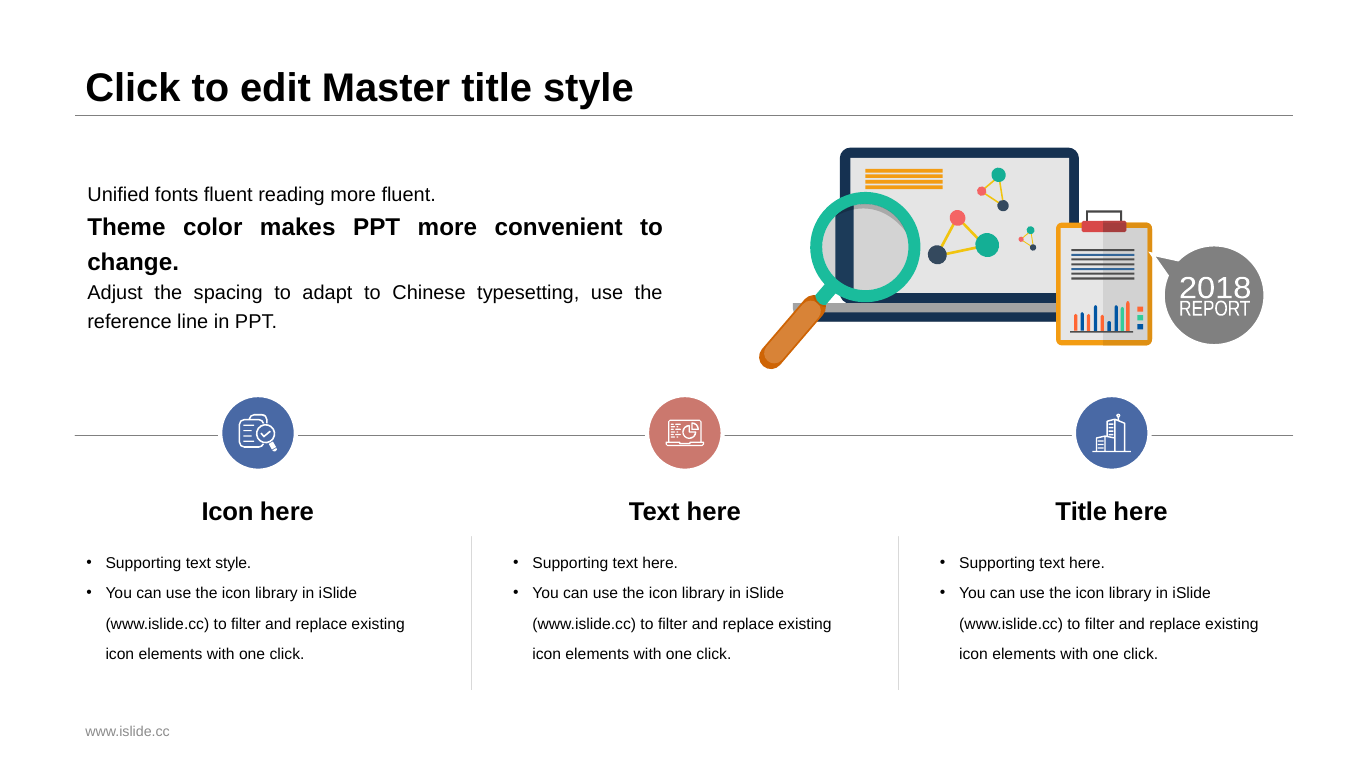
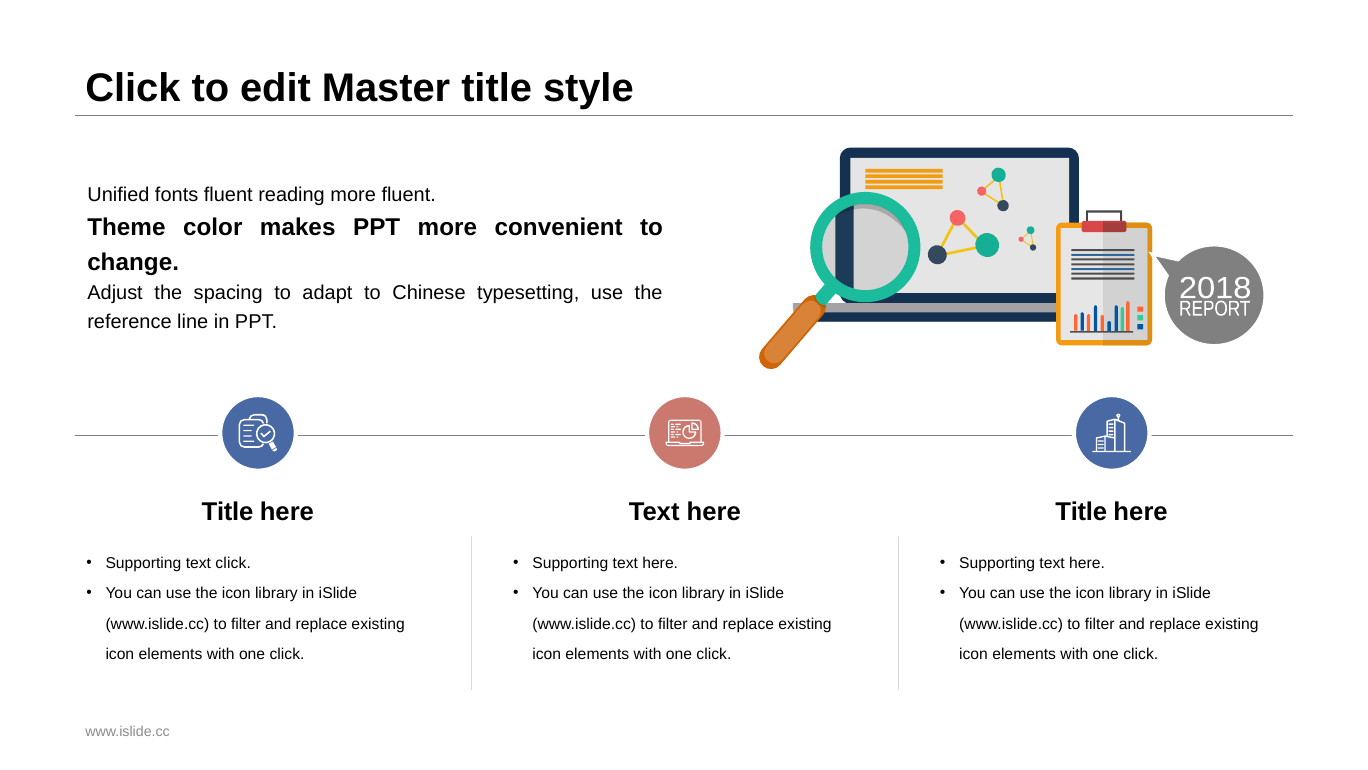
Icon at (227, 511): Icon -> Title
text style: style -> click
